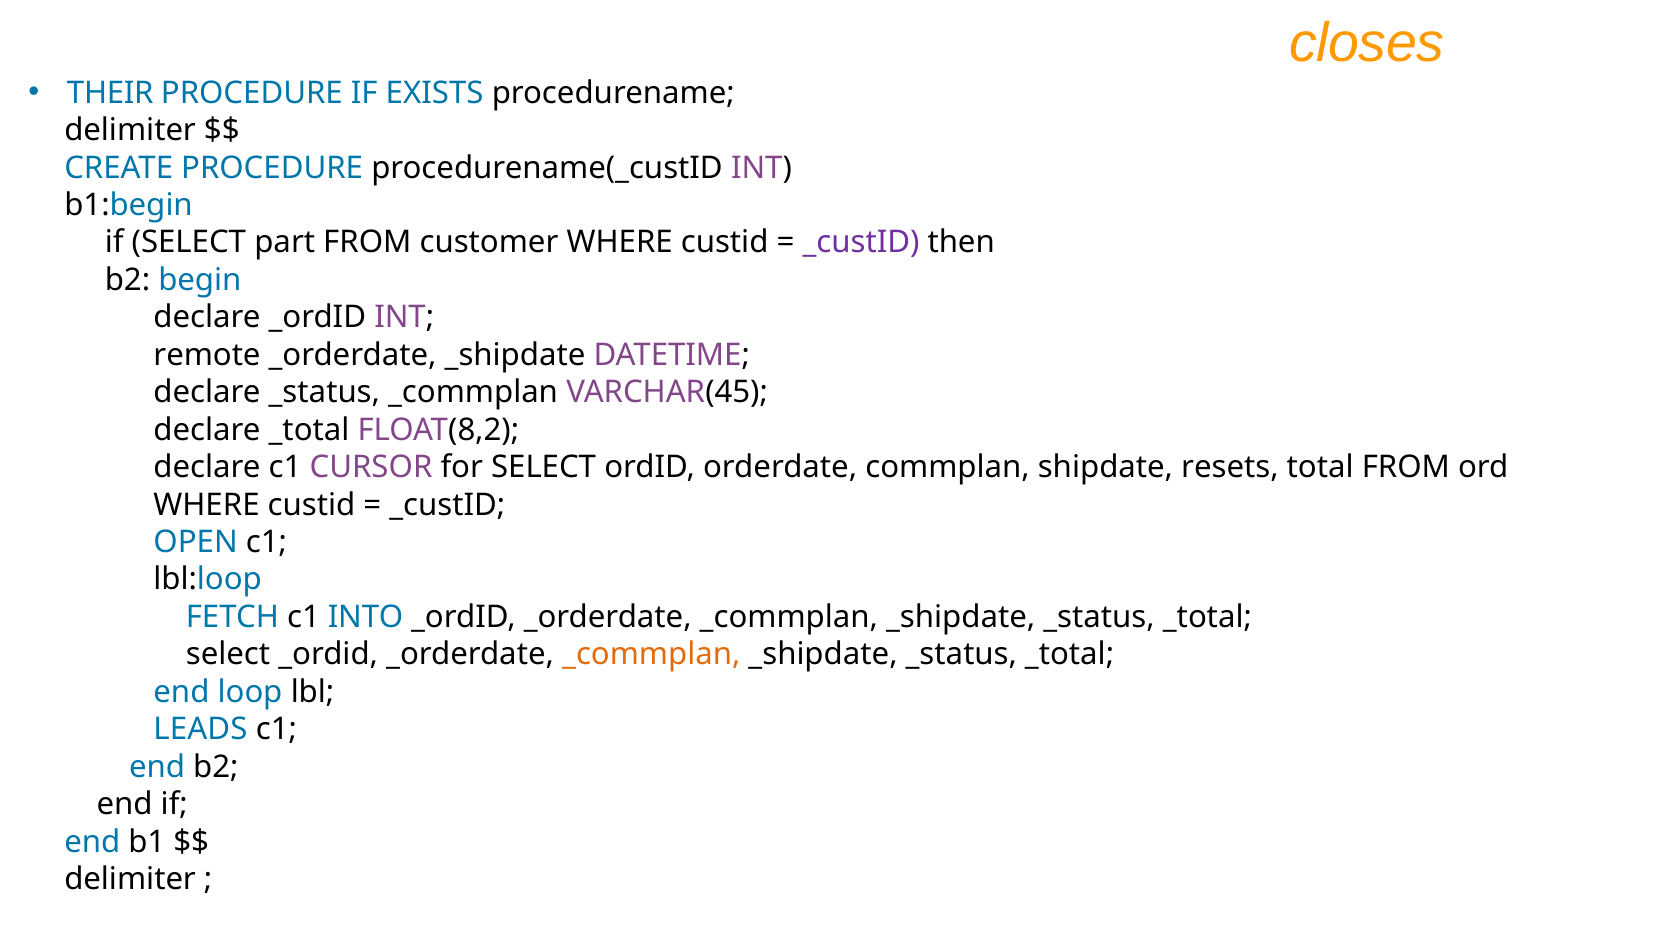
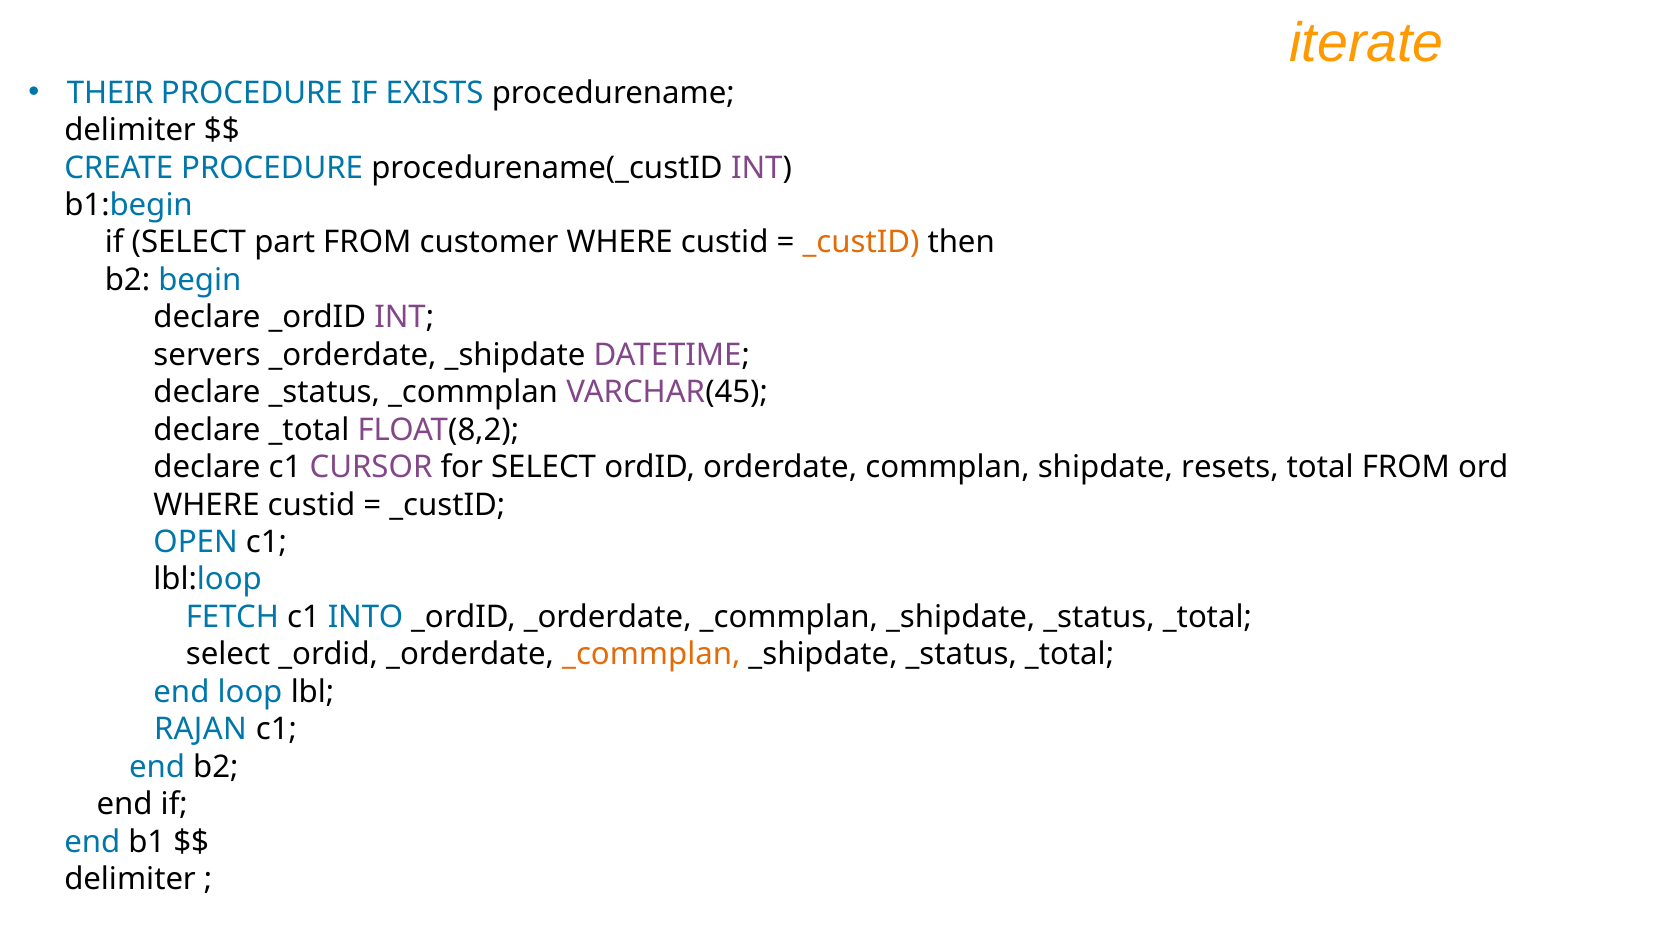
closes: closes -> iterate
_custID at (861, 243) colour: purple -> orange
remote: remote -> servers
LEADS: LEADS -> RAJAN
